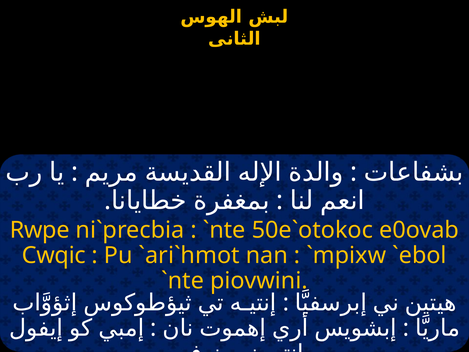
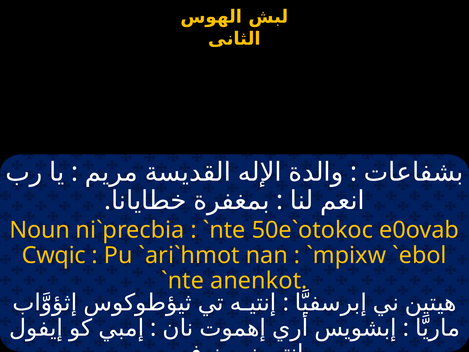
Rwpe: Rwpe -> Noun
piovwini: piovwini -> anenkot
